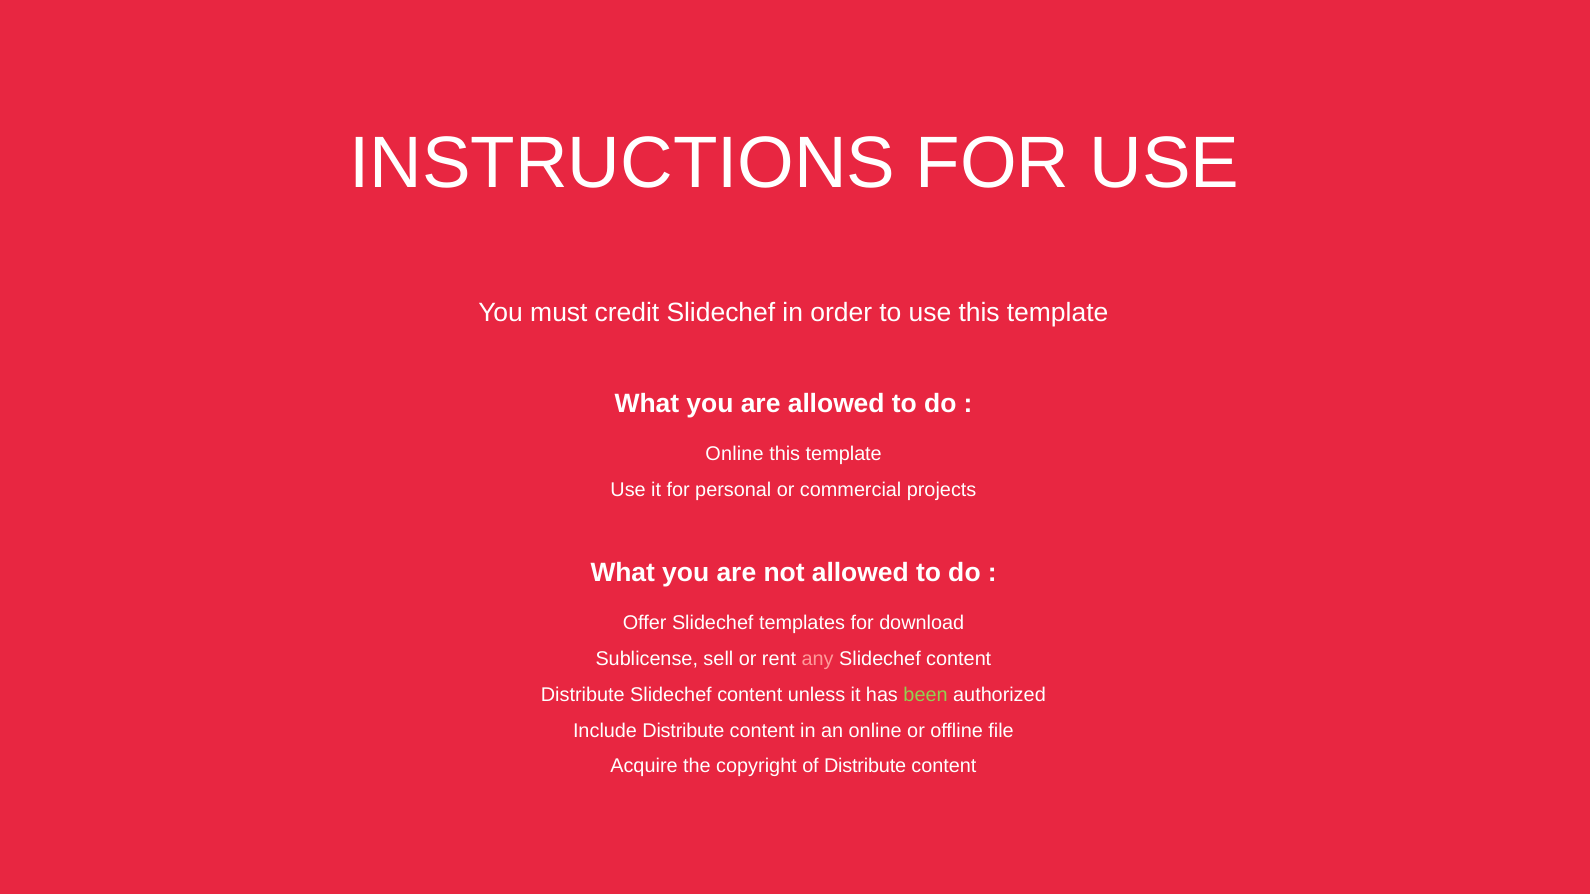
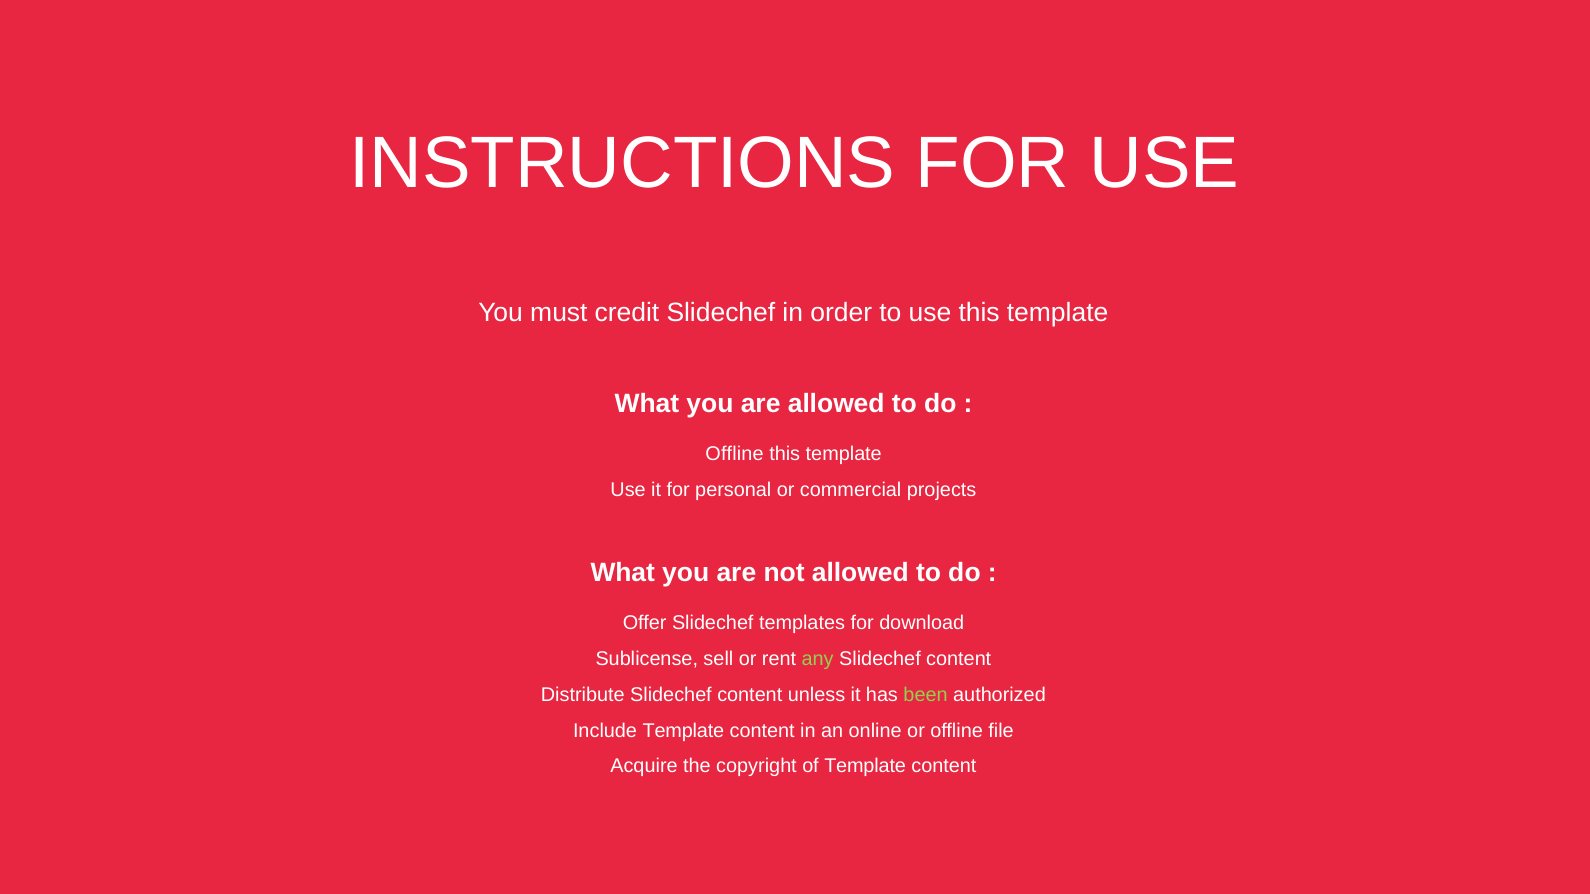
Online at (735, 454): Online -> Offline
any colour: pink -> light green
Include Distribute: Distribute -> Template
of Distribute: Distribute -> Template
